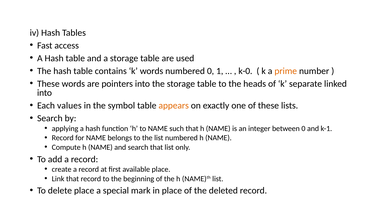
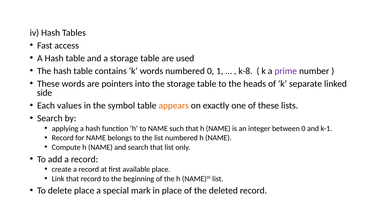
k-0: k-0 -> k-8
prime colour: orange -> purple
into at (45, 93): into -> side
